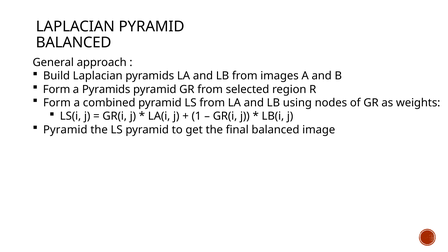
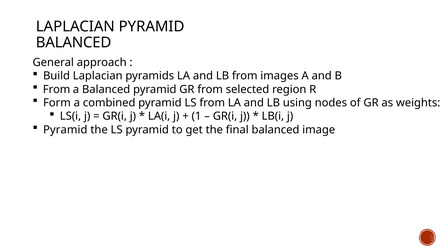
Form at (57, 89): Form -> From
a Pyramids: Pyramids -> Balanced
